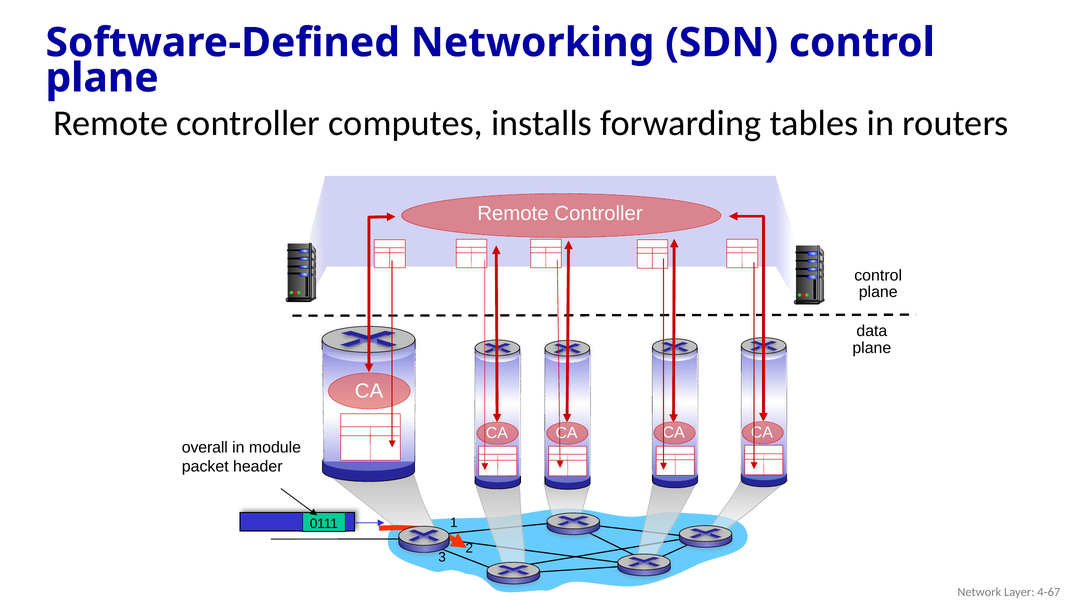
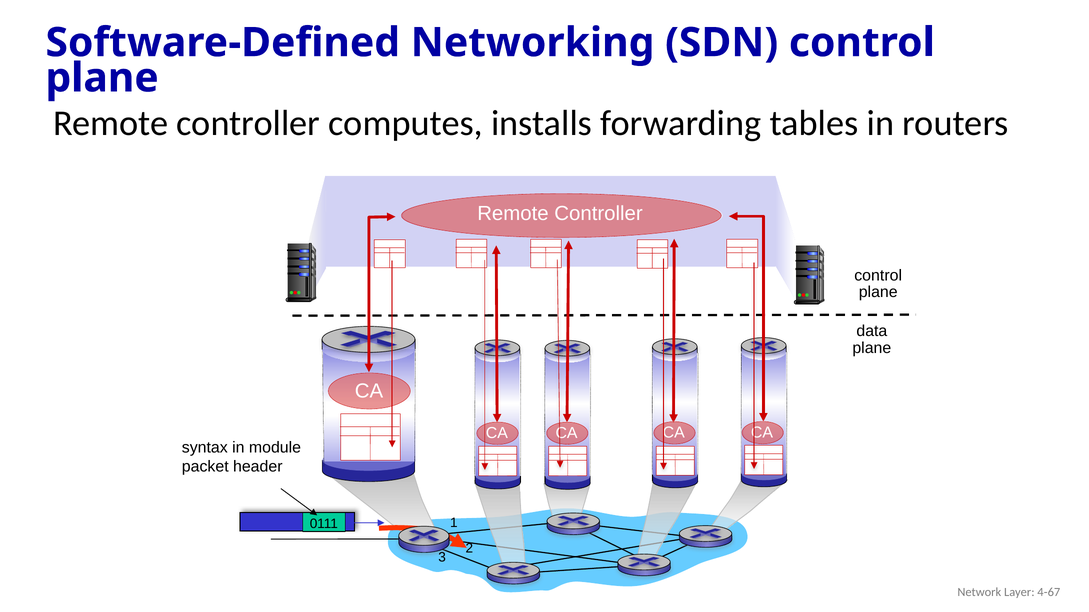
overall: overall -> syntax
